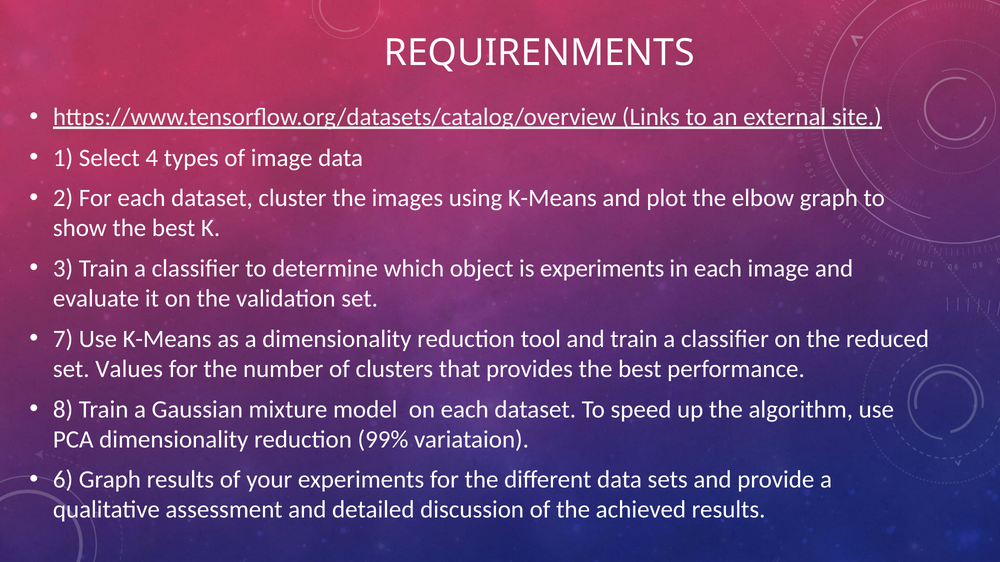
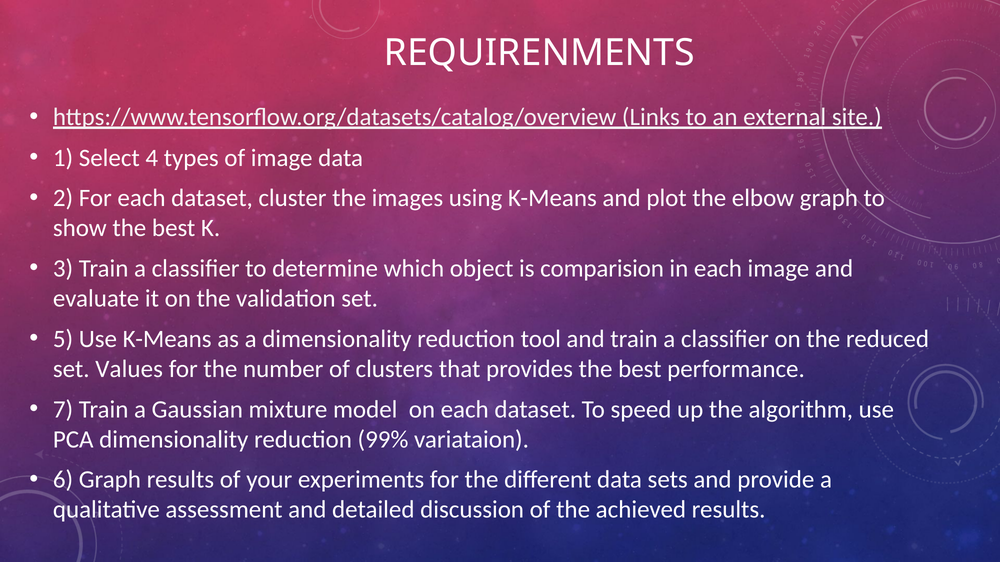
is experiments: experiments -> comparision
7: 7 -> 5
8: 8 -> 7
